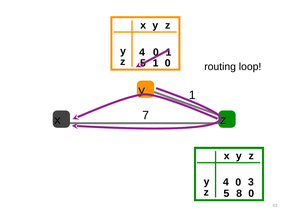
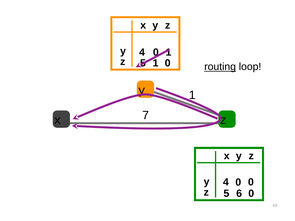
routing underline: none -> present
0 3: 3 -> 0
8: 8 -> 6
